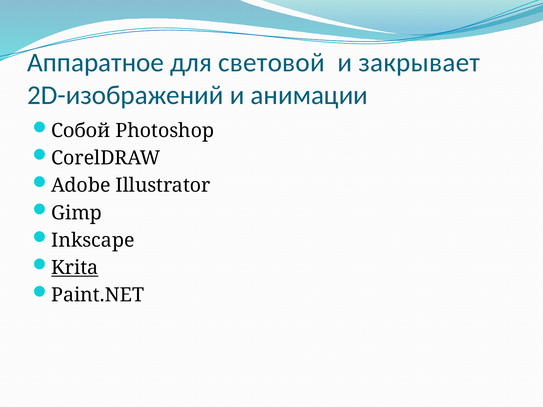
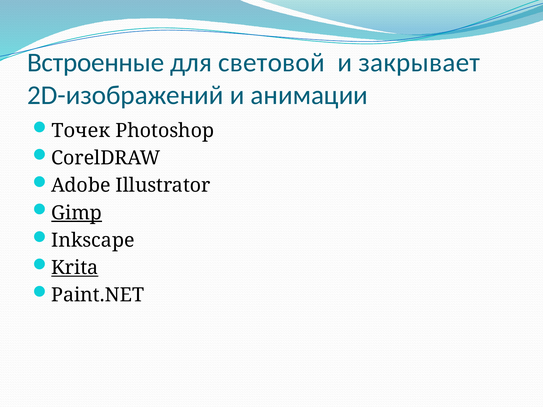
Аппаратное: Аппаратное -> Встроенные
Собой: Собой -> Точек
Gimp underline: none -> present
